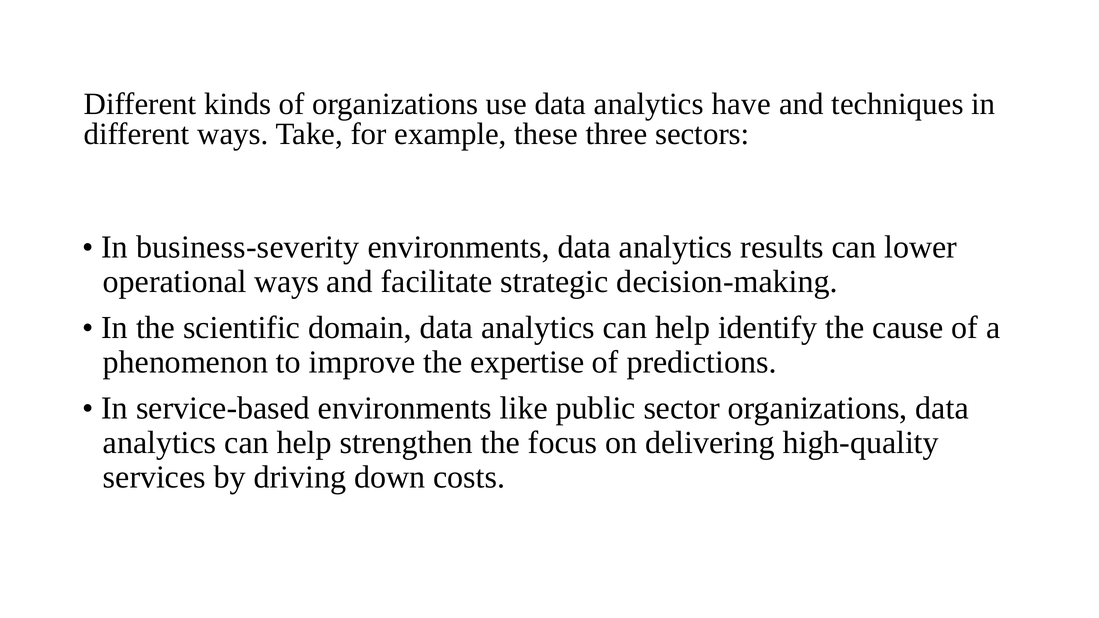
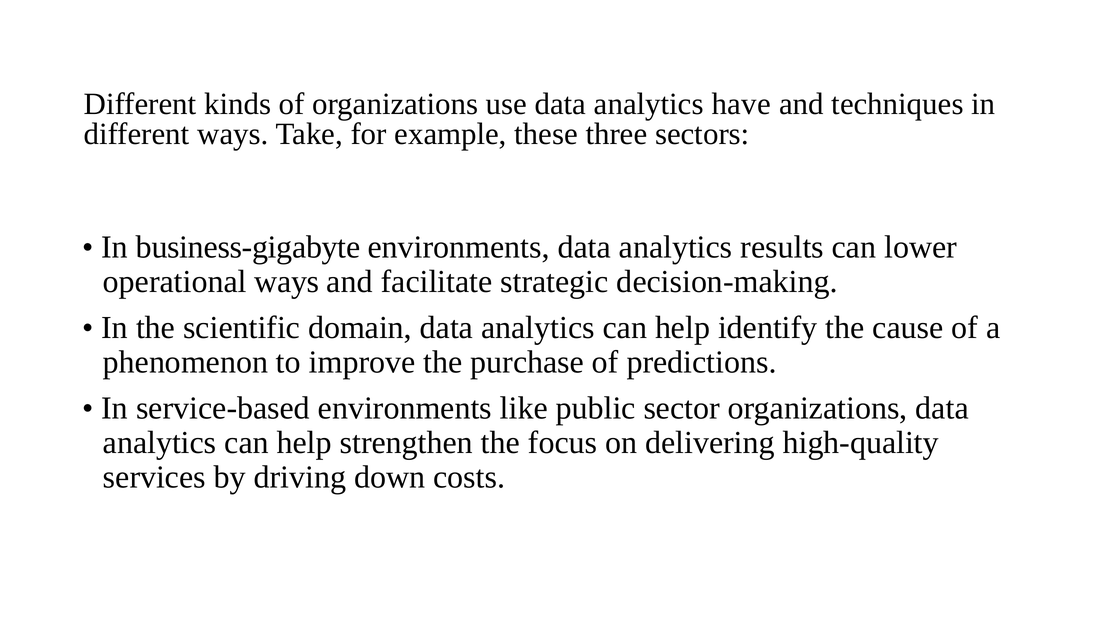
business-severity: business-severity -> business-gigabyte
expertise: expertise -> purchase
